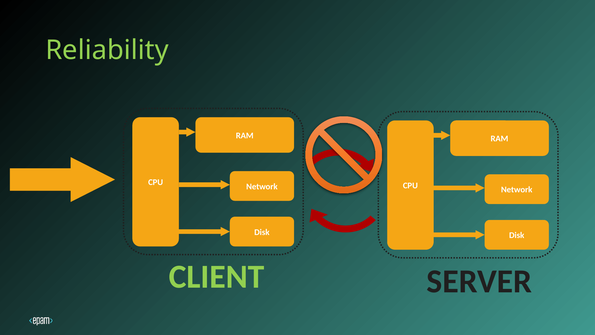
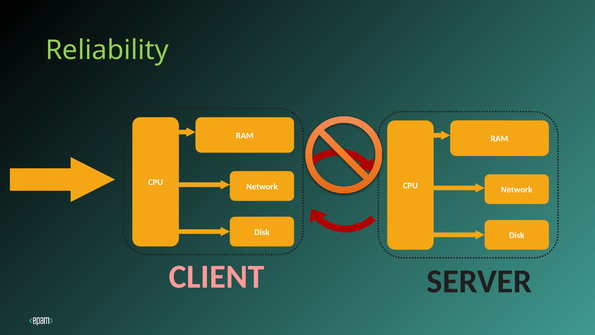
CLIENT colour: light green -> pink
